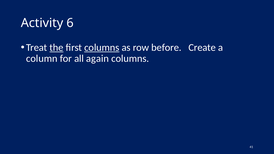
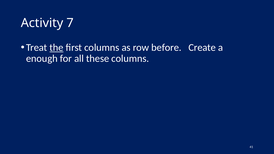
6: 6 -> 7
columns at (102, 48) underline: present -> none
column: column -> enough
again: again -> these
